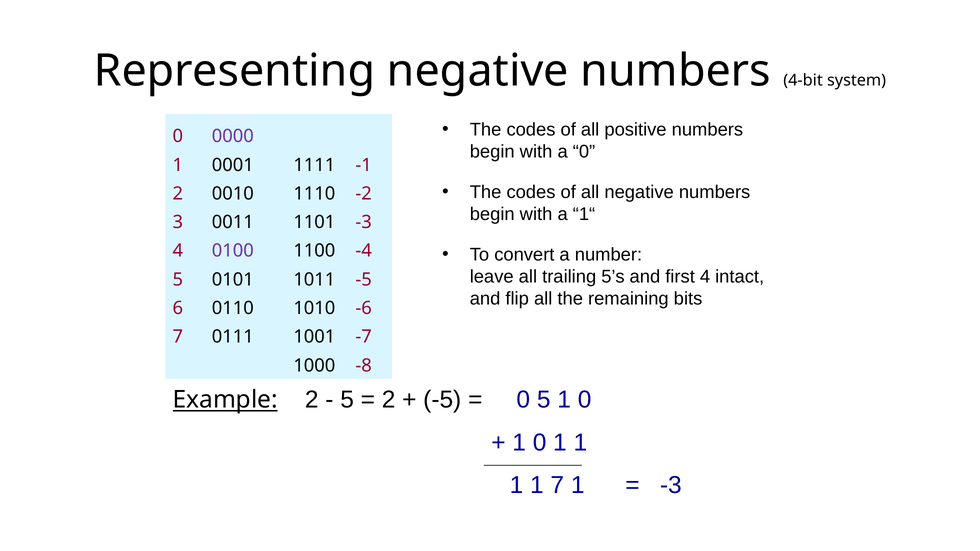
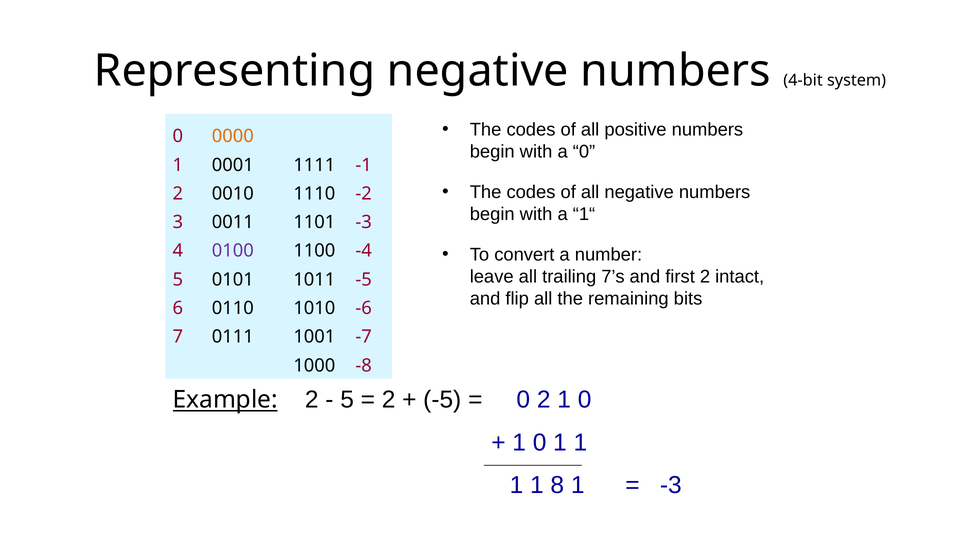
0000 colour: purple -> orange
5’s: 5’s -> 7’s
first 4: 4 -> 2
0 5: 5 -> 2
1 7: 7 -> 8
